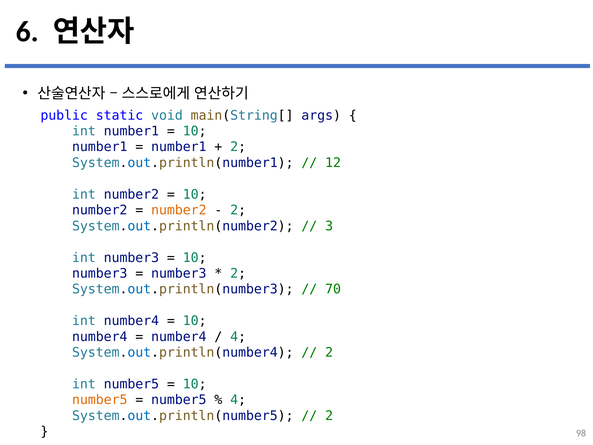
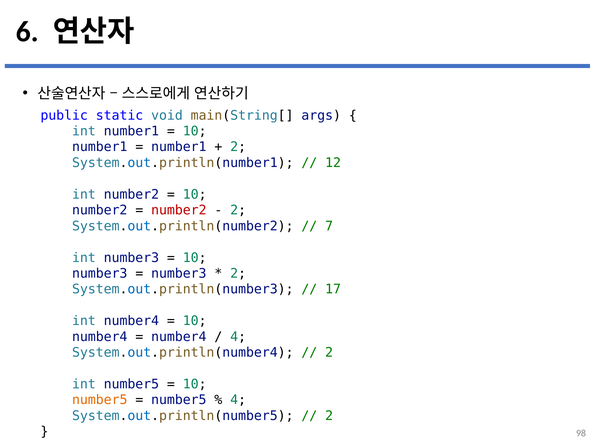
number2 at (179, 210) colour: orange -> red
3: 3 -> 7
70: 70 -> 17
